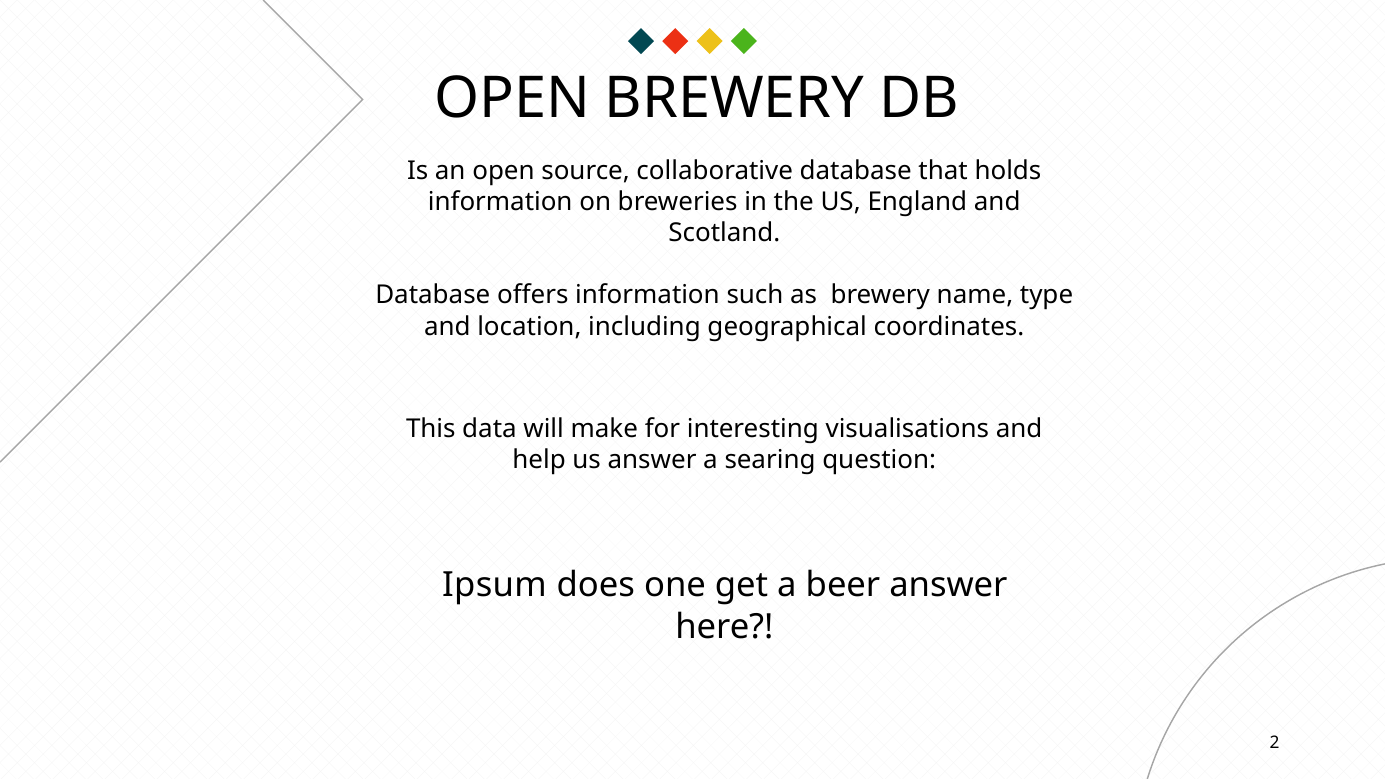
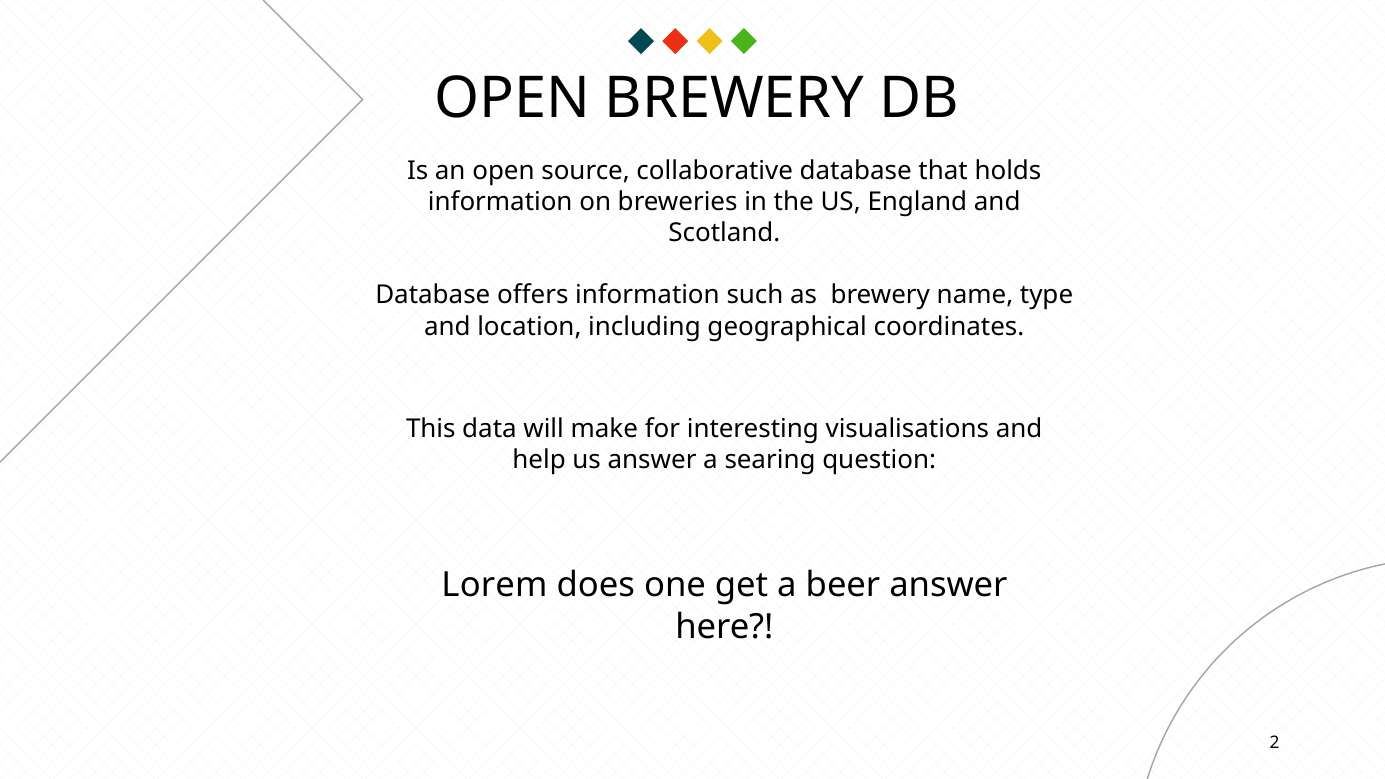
Ipsum: Ipsum -> Lorem
